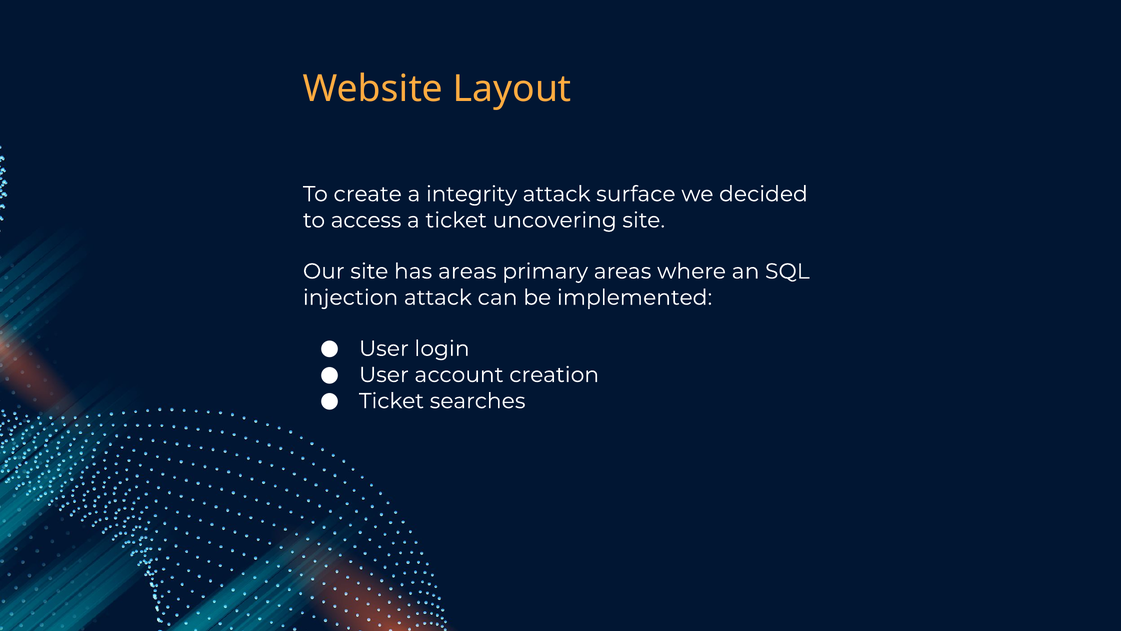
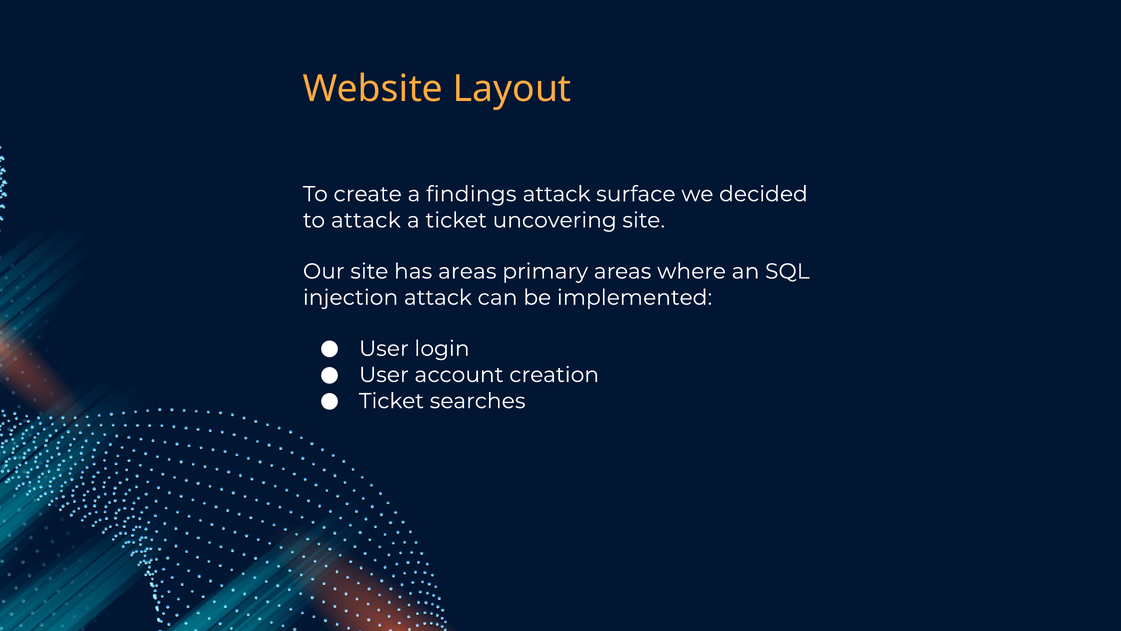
integrity: integrity -> findings
to access: access -> attack
